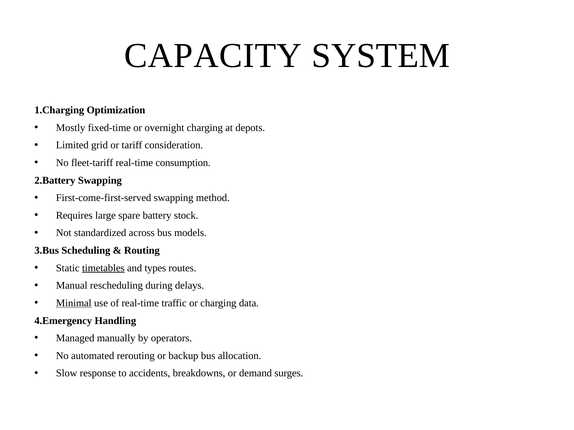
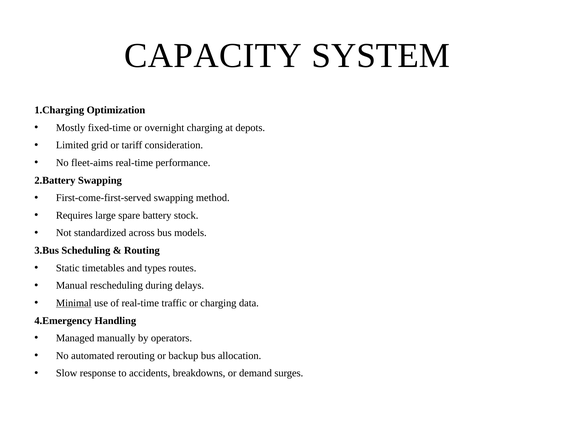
fleet-tariff: fleet-tariff -> fleet-aims
consumption: consumption -> performance
timetables underline: present -> none
